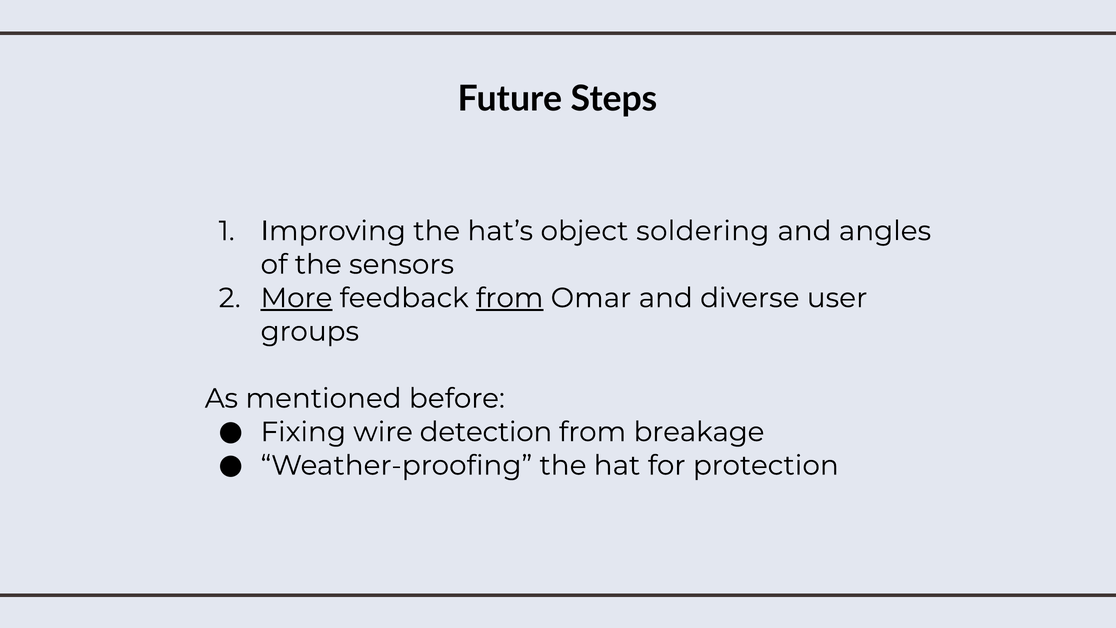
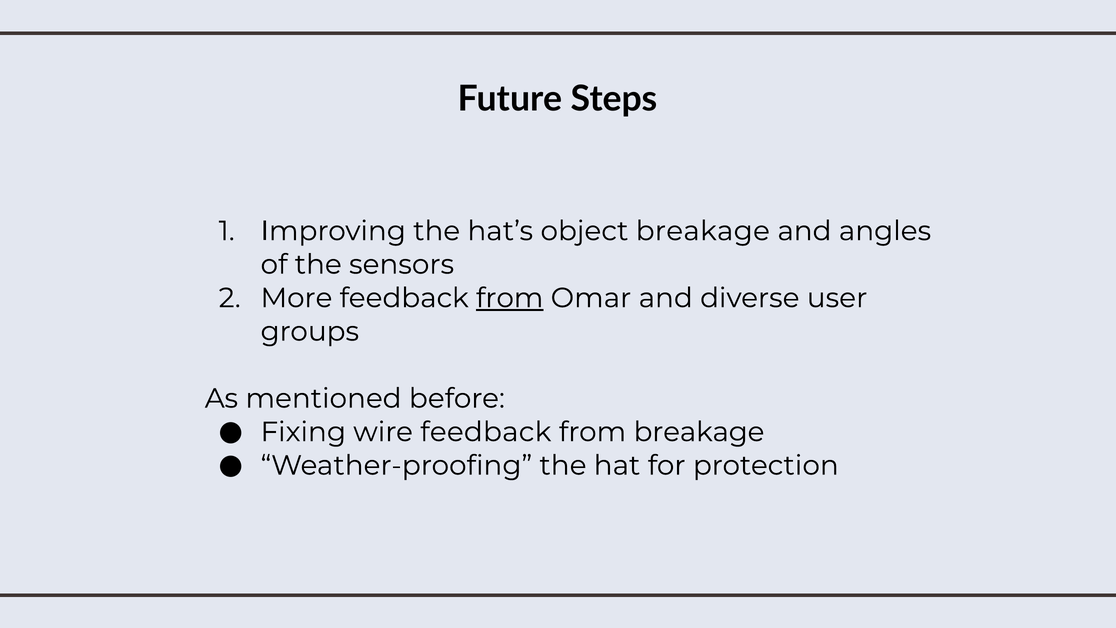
object soldering: soldering -> breakage
More underline: present -> none
wire detection: detection -> feedback
